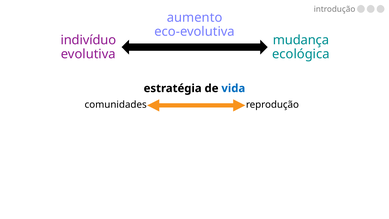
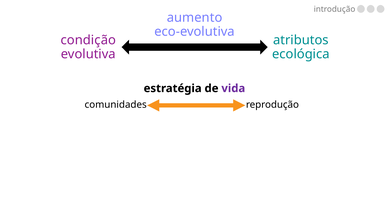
indivíduo: indivíduo -> condição
mudança: mudança -> atributos
vida colour: blue -> purple
